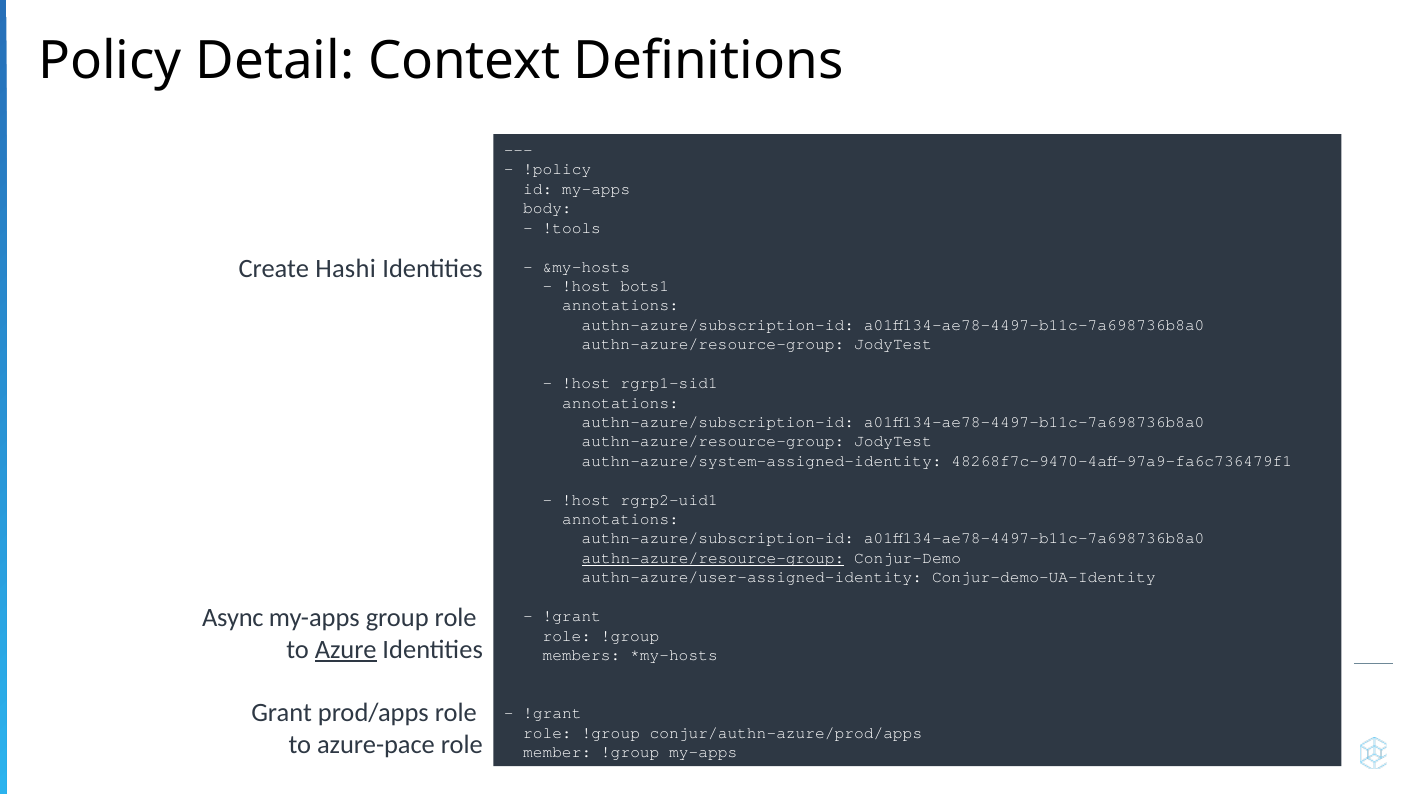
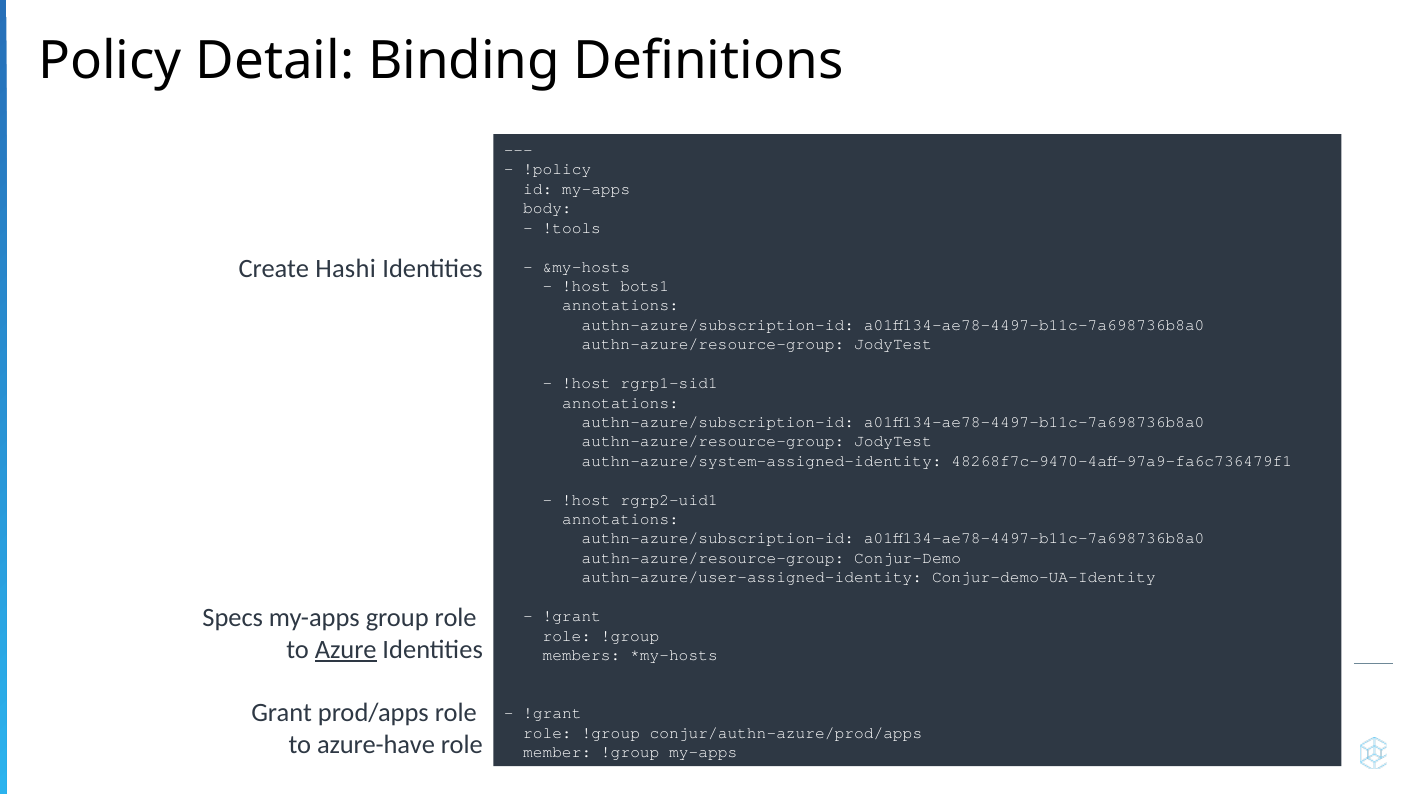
Context: Context -> Binding
authn-azure/resource-group at (713, 558) underline: present -> none
Async: Async -> Specs
azure-pace: azure-pace -> azure-have
